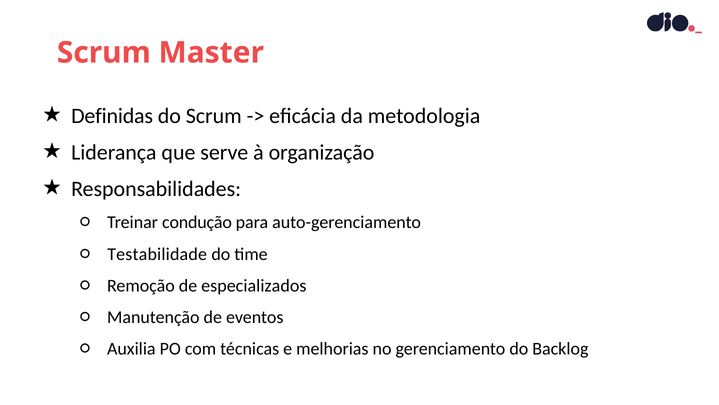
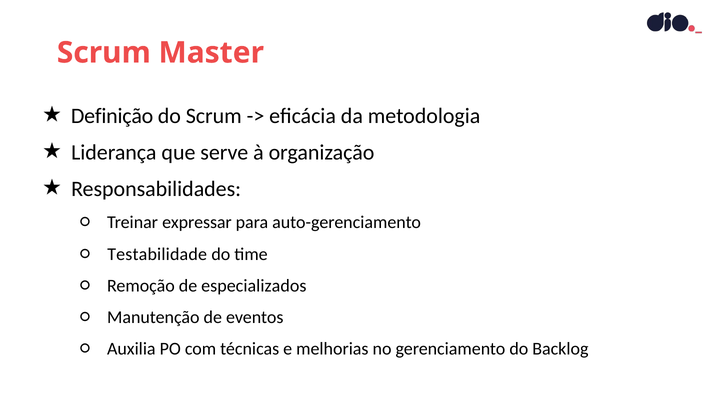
Definidas: Definidas -> Definição
condução: condução -> expressar
